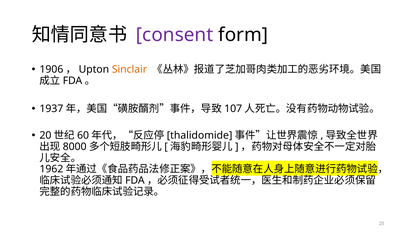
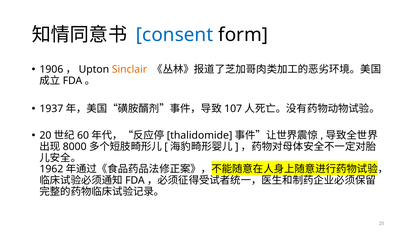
consent colour: purple -> blue
